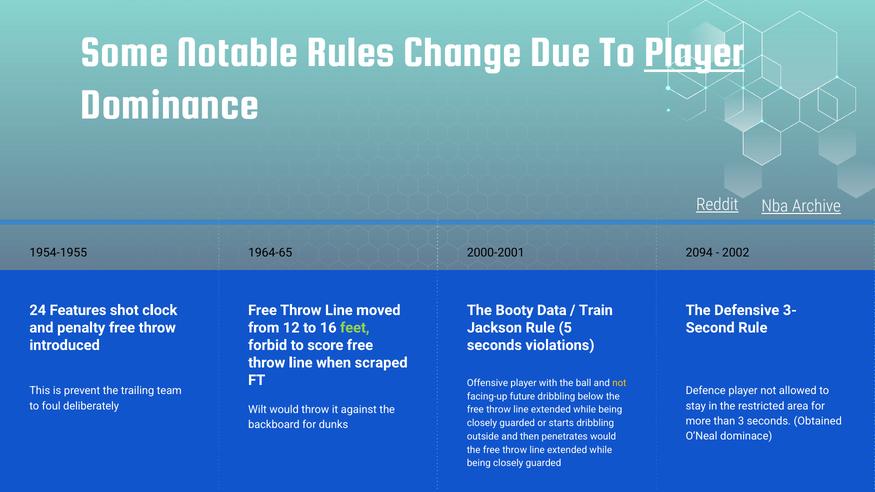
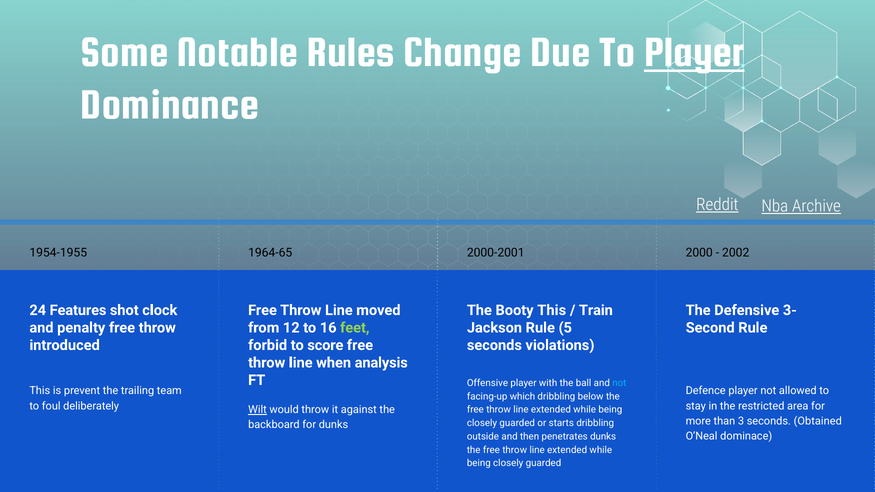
2094: 2094 -> 2000
Booty Data: Data -> This
scraped: scraped -> analysis
not at (619, 383) colour: yellow -> light blue
future: future -> which
Wilt underline: none -> present
penetrates would: would -> dunks
